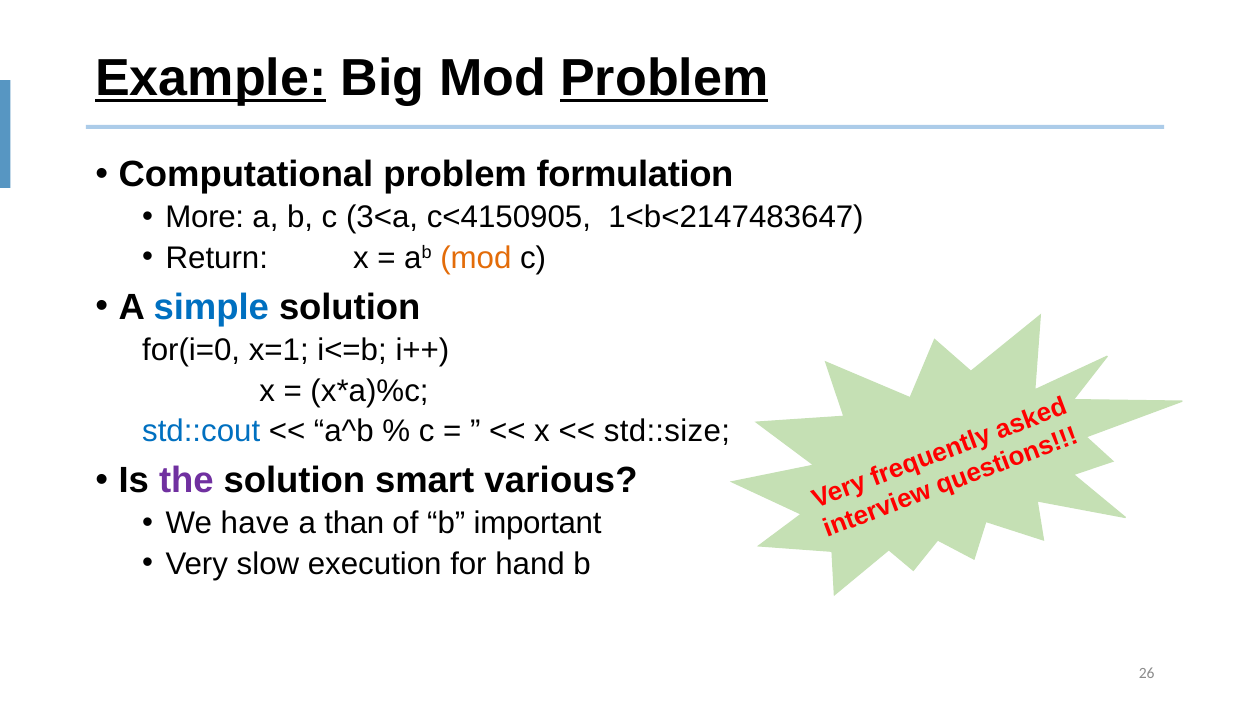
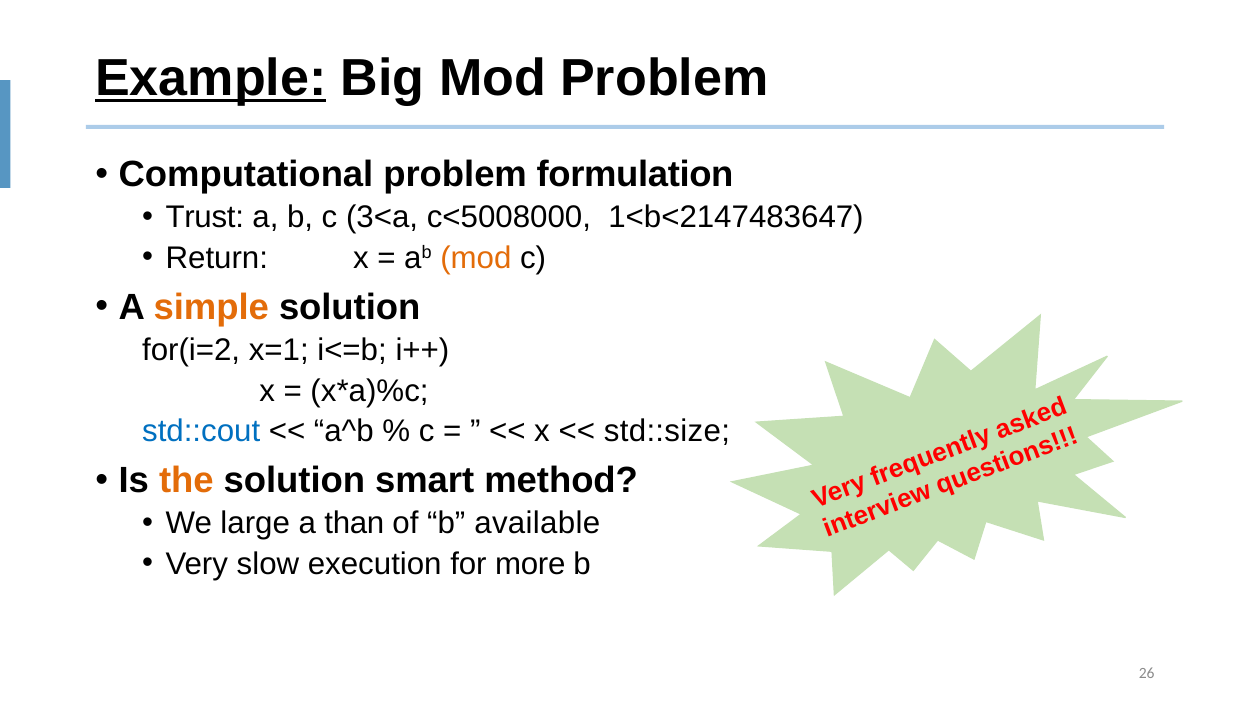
Problem at (664, 78) underline: present -> none
More: More -> Trust
c<4150905: c<4150905 -> c<5008000
simple colour: blue -> orange
for(i=0: for(i=0 -> for(i=2
the colour: purple -> orange
various: various -> method
have: have -> large
important: important -> available
hand: hand -> more
